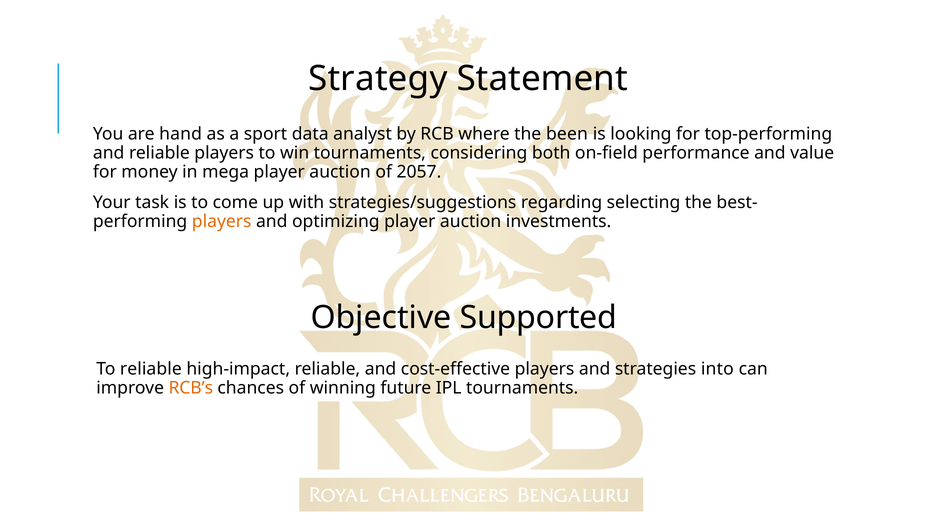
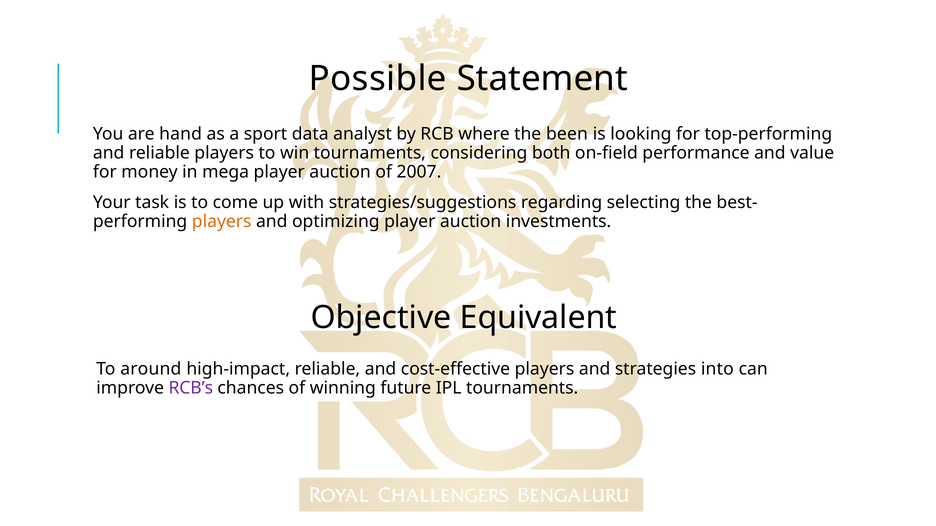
Strategy: Strategy -> Possible
2057: 2057 -> 2007
Supported: Supported -> Equivalent
To reliable: reliable -> around
RCB’s colour: orange -> purple
